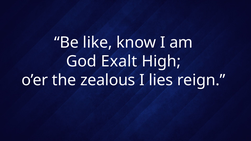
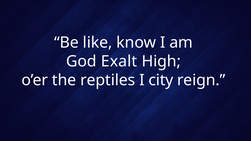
zealous: zealous -> reptiles
lies: lies -> city
